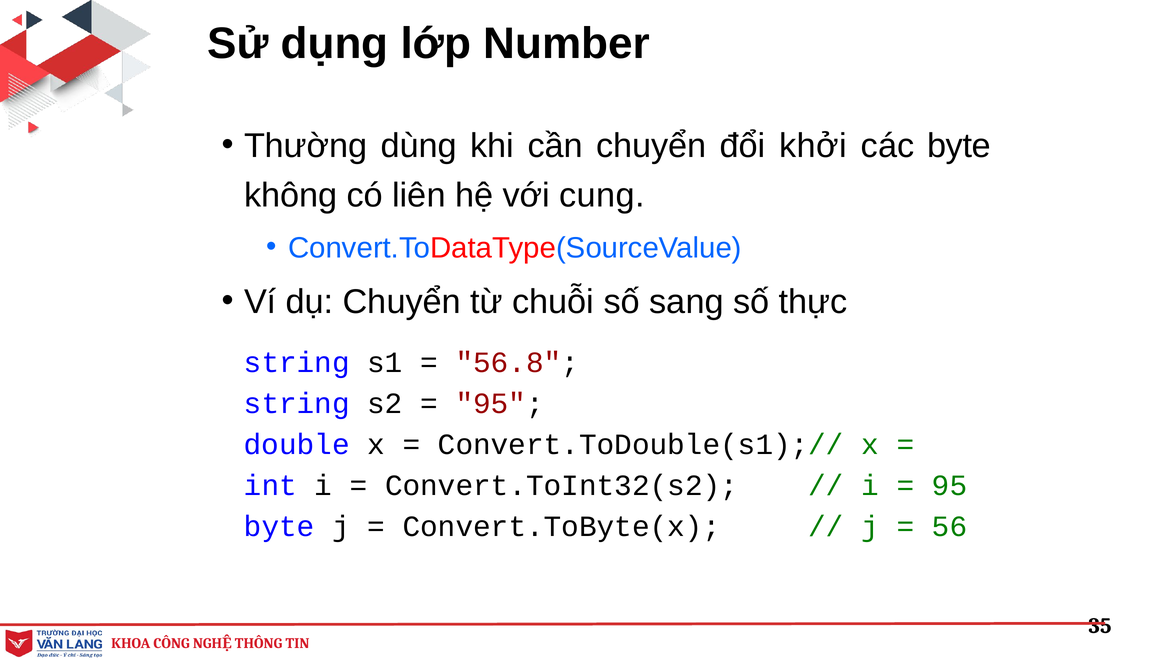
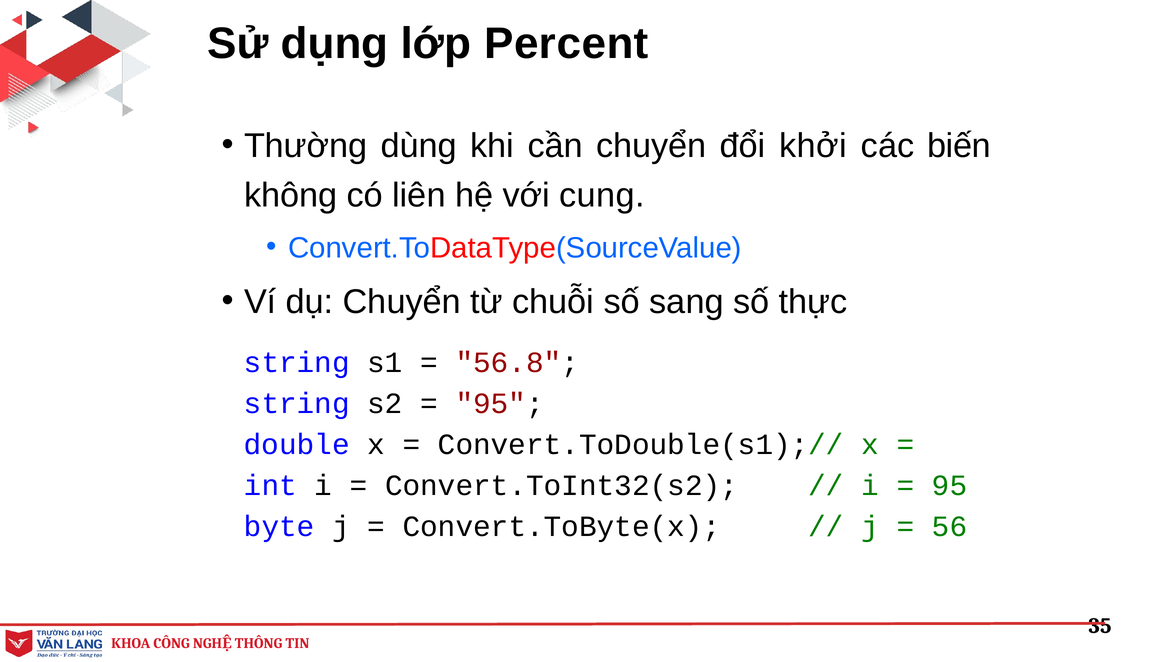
Number: Number -> Percent
các byte: byte -> biến
